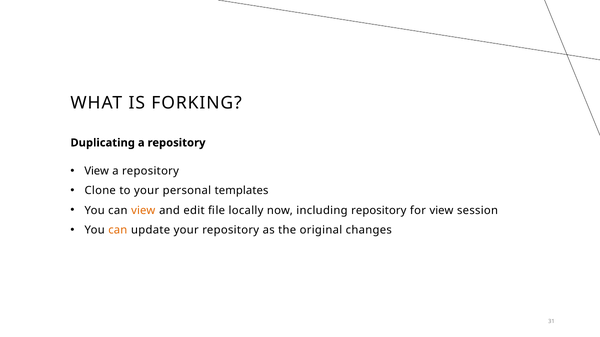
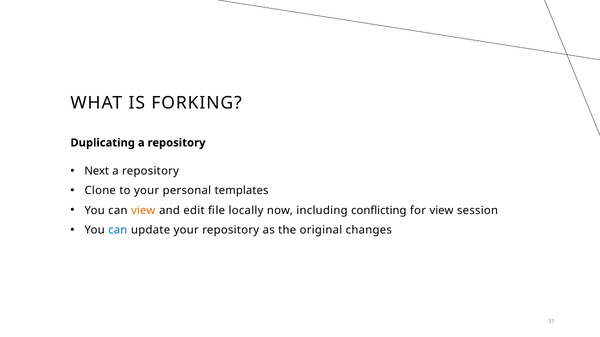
View at (97, 171): View -> Next
including repository: repository -> conflicting
can at (118, 230) colour: orange -> blue
